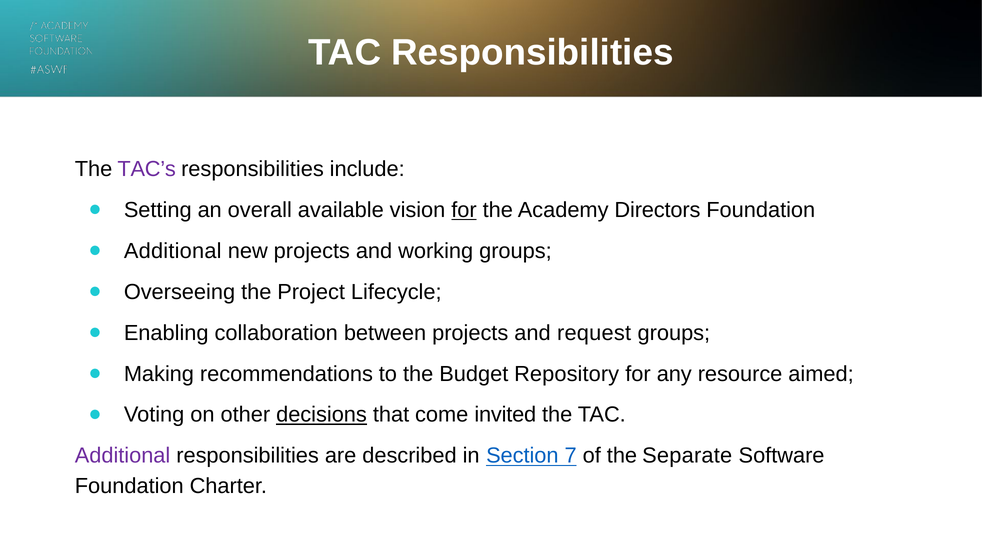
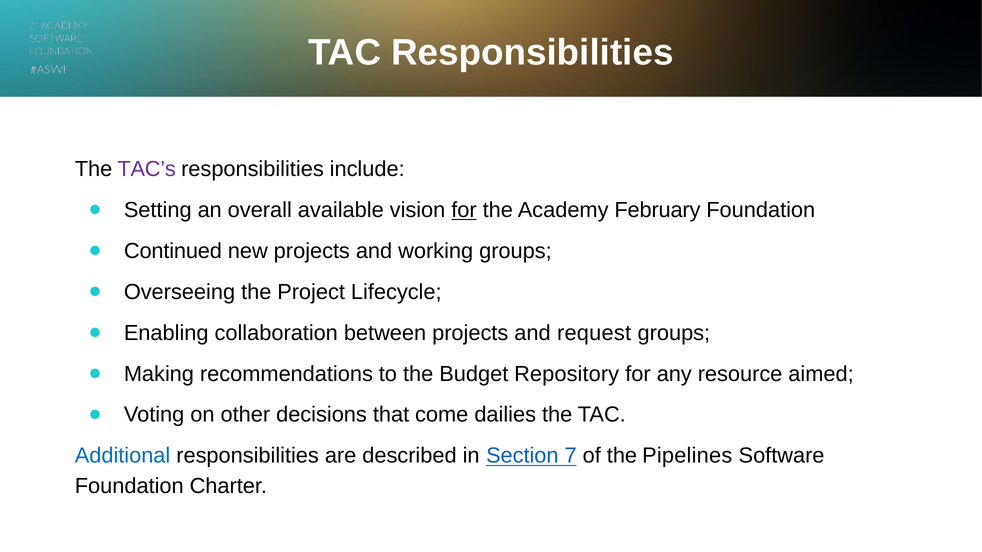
Directors: Directors -> February
Additional at (173, 251): Additional -> Continued
decisions underline: present -> none
invited: invited -> dailies
Additional at (123, 456) colour: purple -> blue
Separate: Separate -> Pipelines
